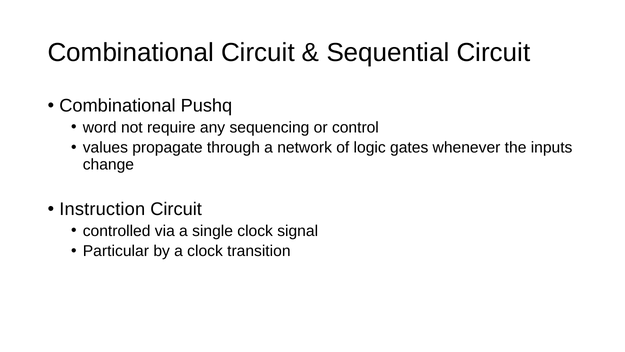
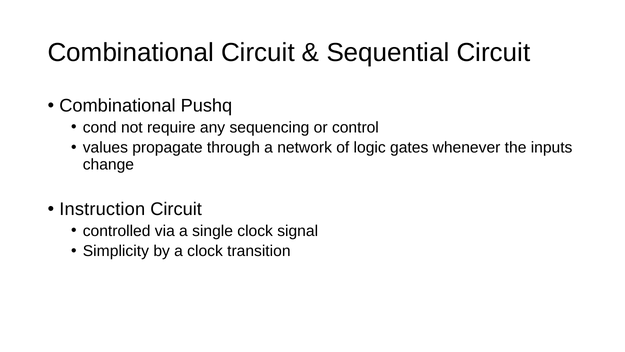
word: word -> cond
Particular: Particular -> Simplicity
